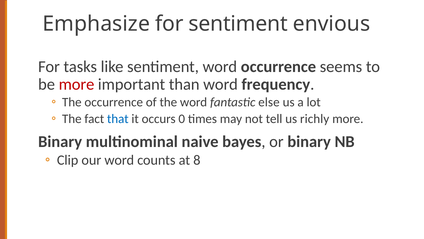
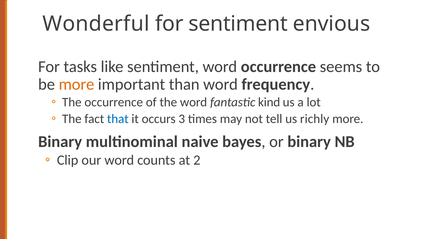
Emphasize: Emphasize -> Wonderful
more at (76, 84) colour: red -> orange
else: else -> kind
0: 0 -> 3
8: 8 -> 2
